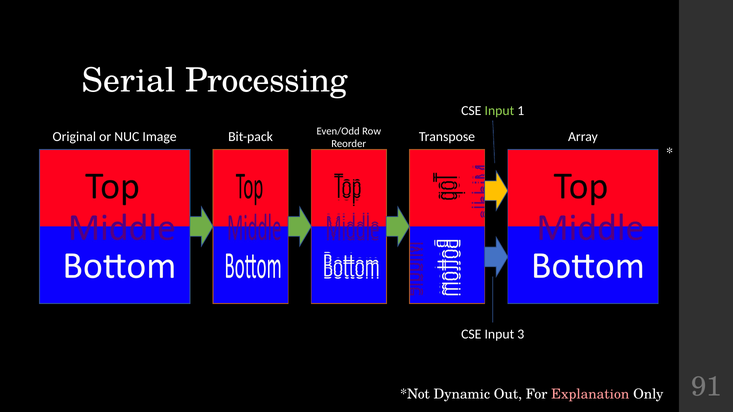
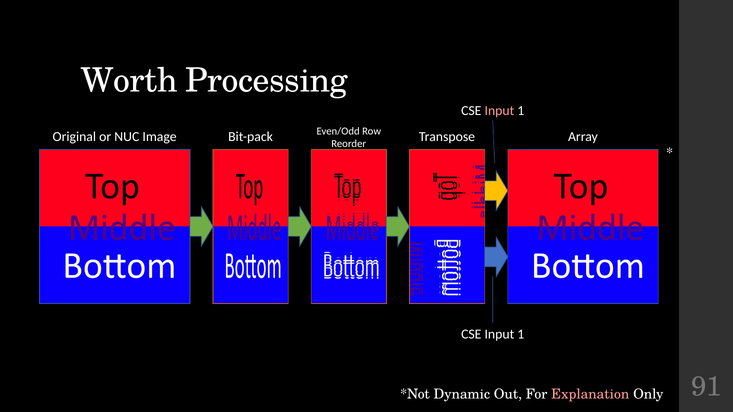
Serial: Serial -> Worth
Input at (499, 111) colour: light green -> pink
3 at (521, 335): 3 -> 1
